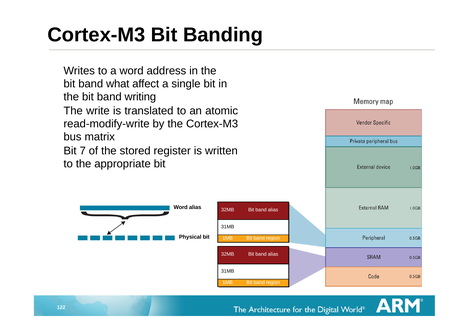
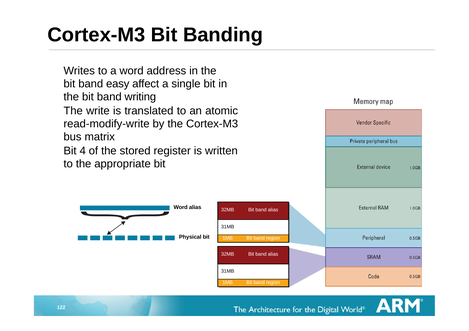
what: what -> easy
7: 7 -> 4
